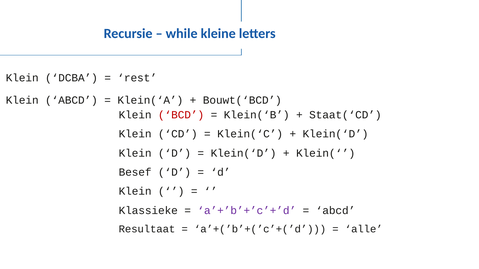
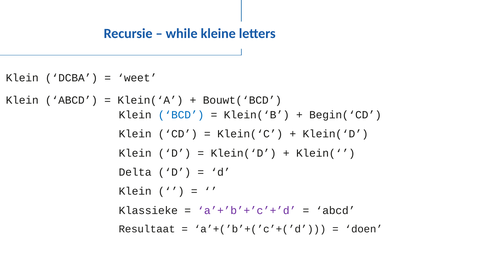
rest: rest -> weet
BCD colour: red -> blue
Staat(‘CD: Staat(‘CD -> Begin(‘CD
Besef: Besef -> Delta
alle: alle -> doen
